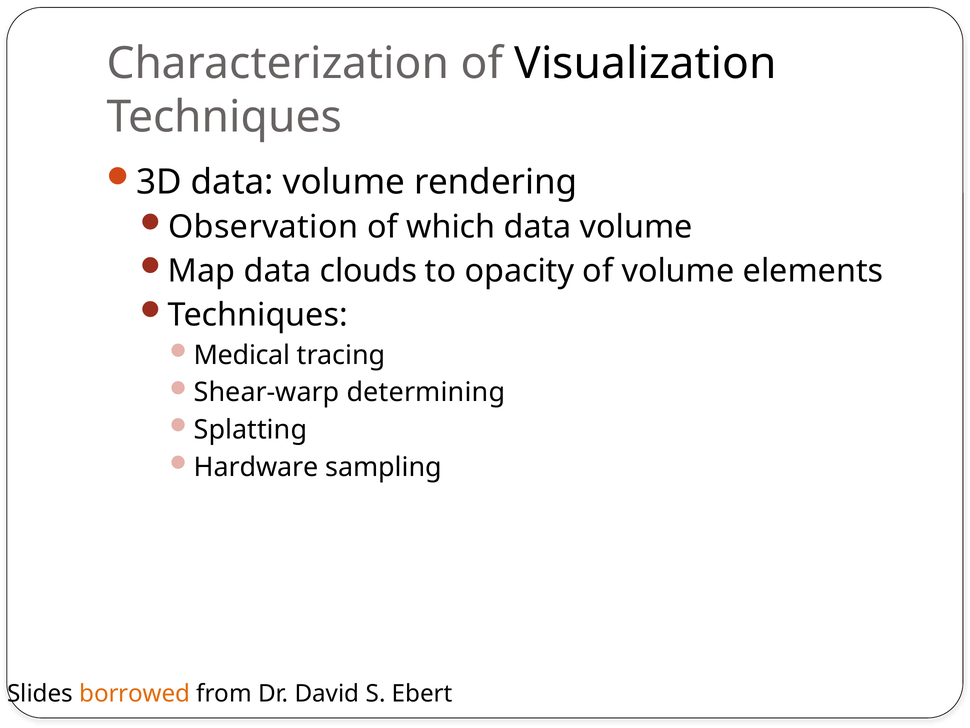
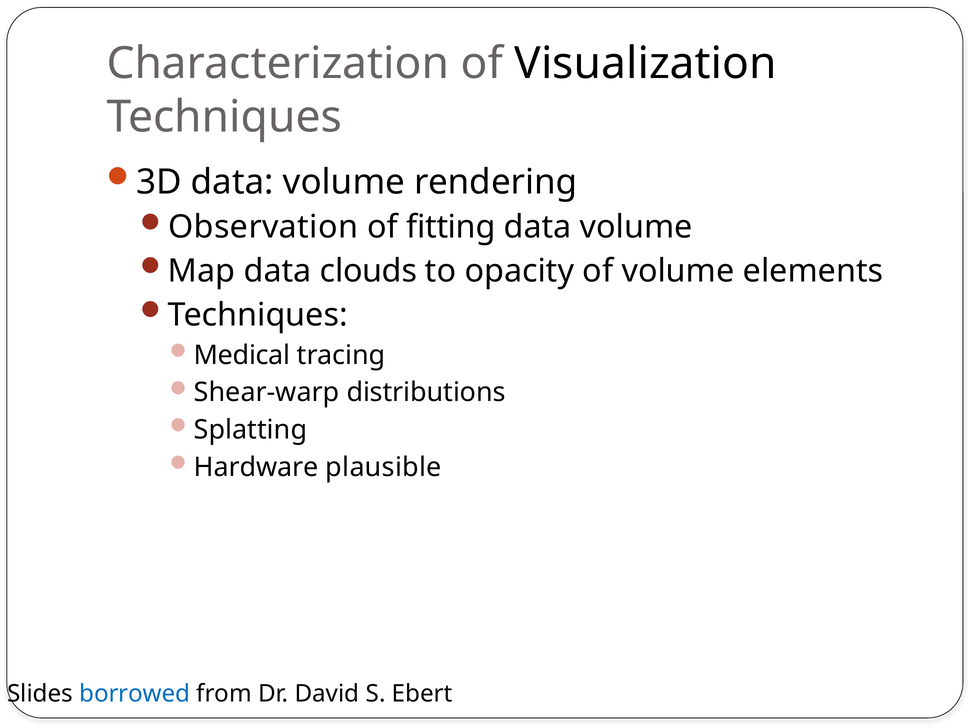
which: which -> fitting
determining: determining -> distributions
sampling: sampling -> plausible
borrowed colour: orange -> blue
